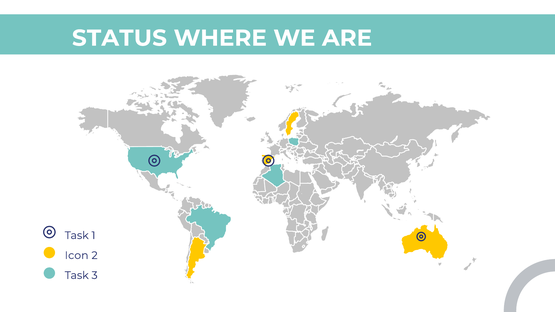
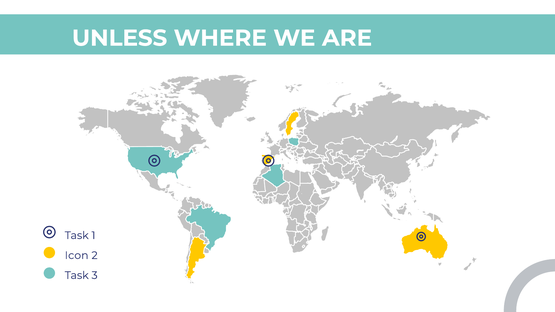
STATUS: STATUS -> UNLESS
